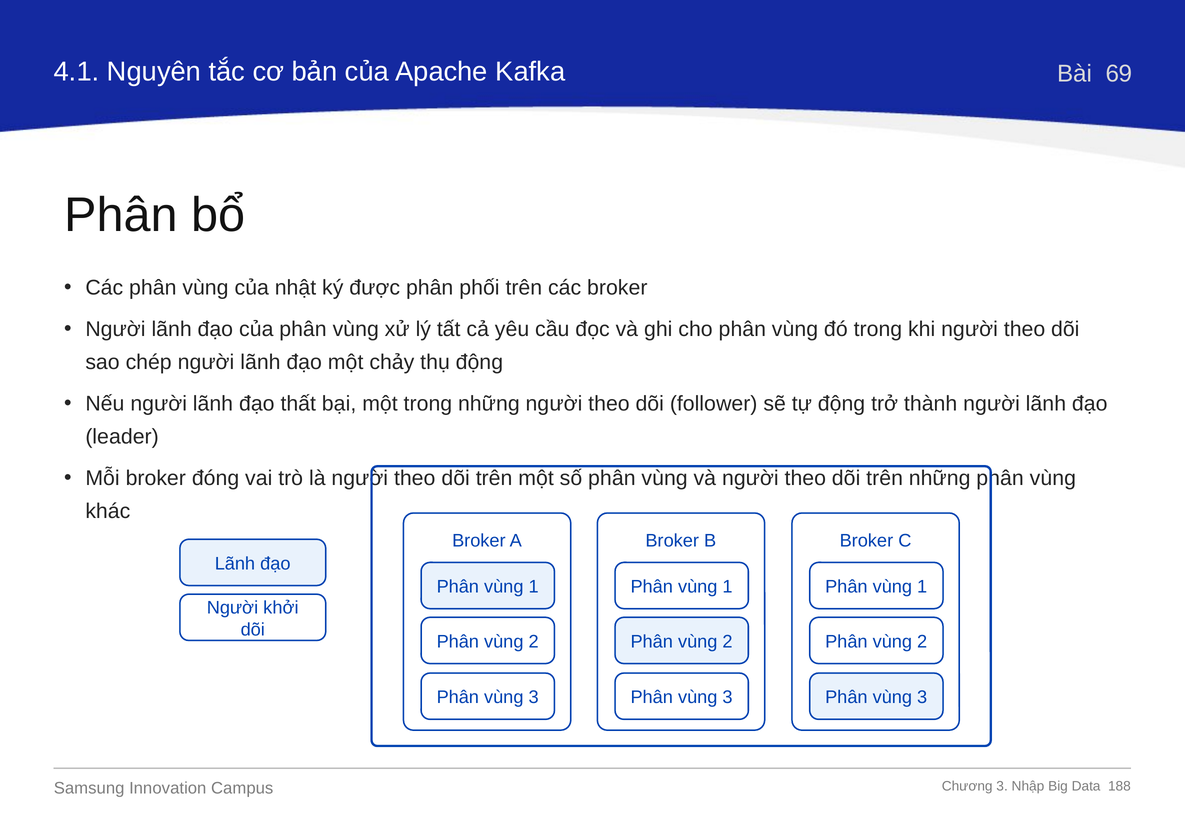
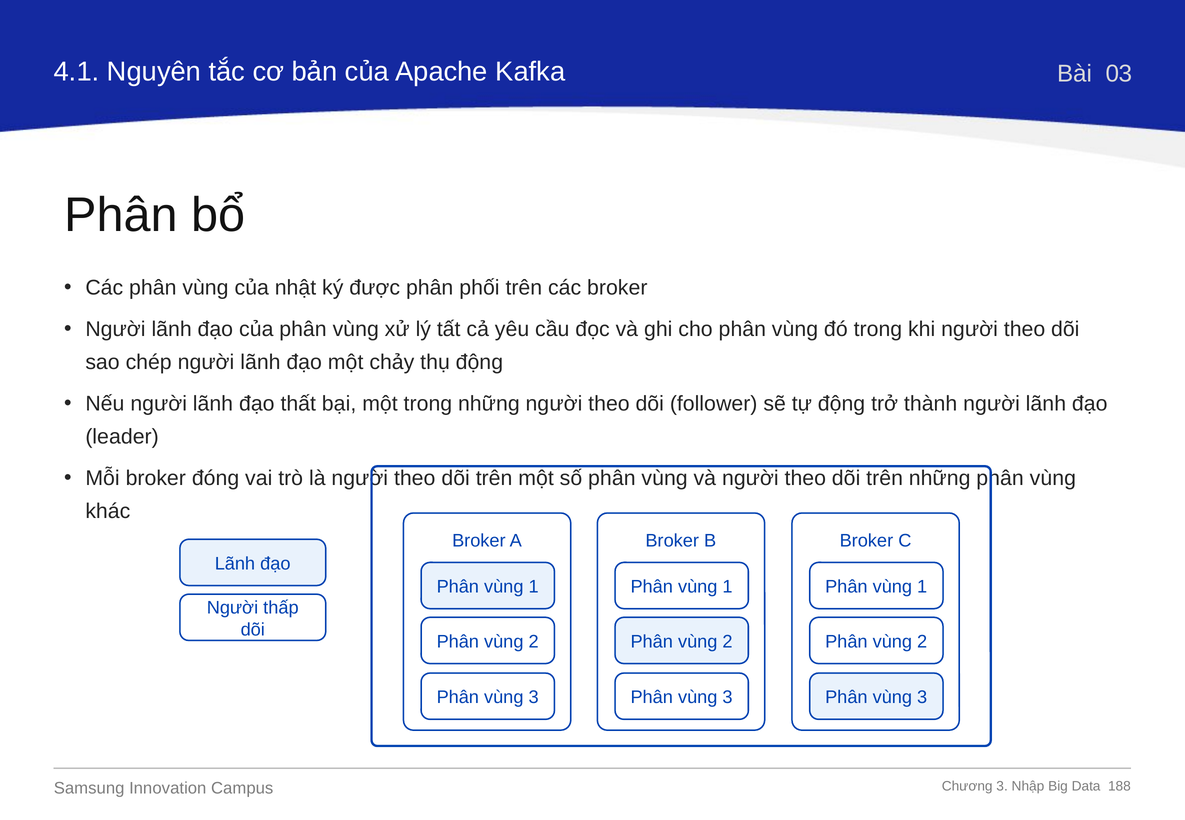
69: 69 -> 03
khởi: khởi -> thấp
